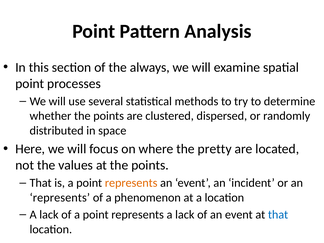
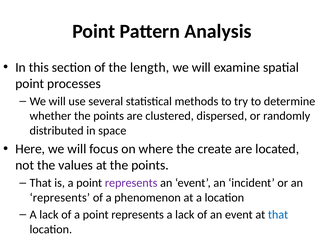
always: always -> length
pretty: pretty -> create
represents at (131, 183) colour: orange -> purple
